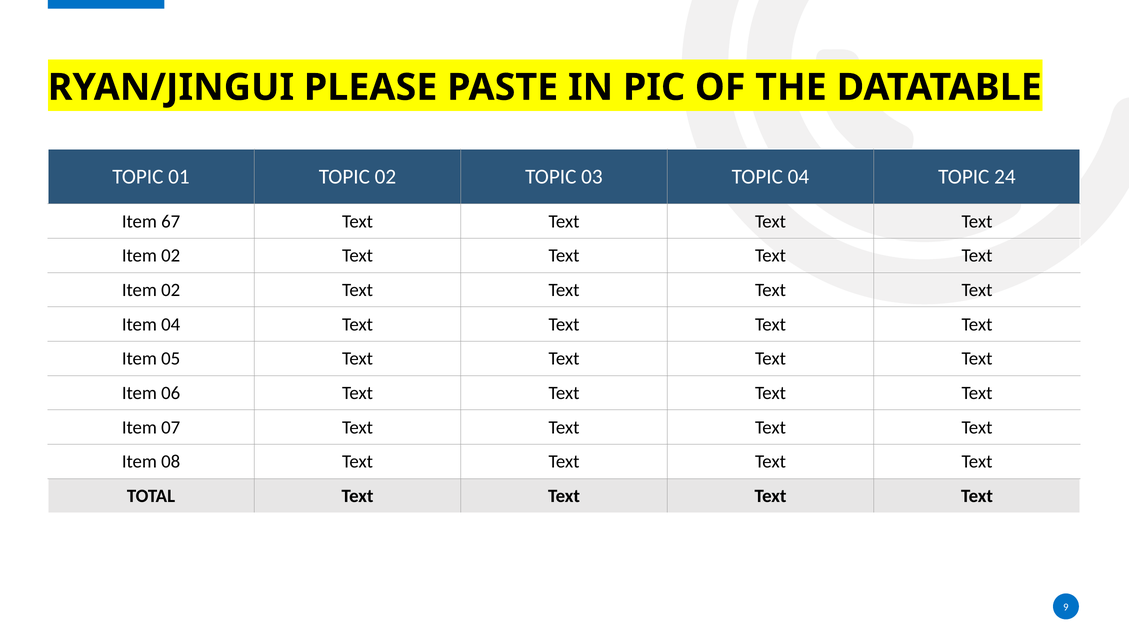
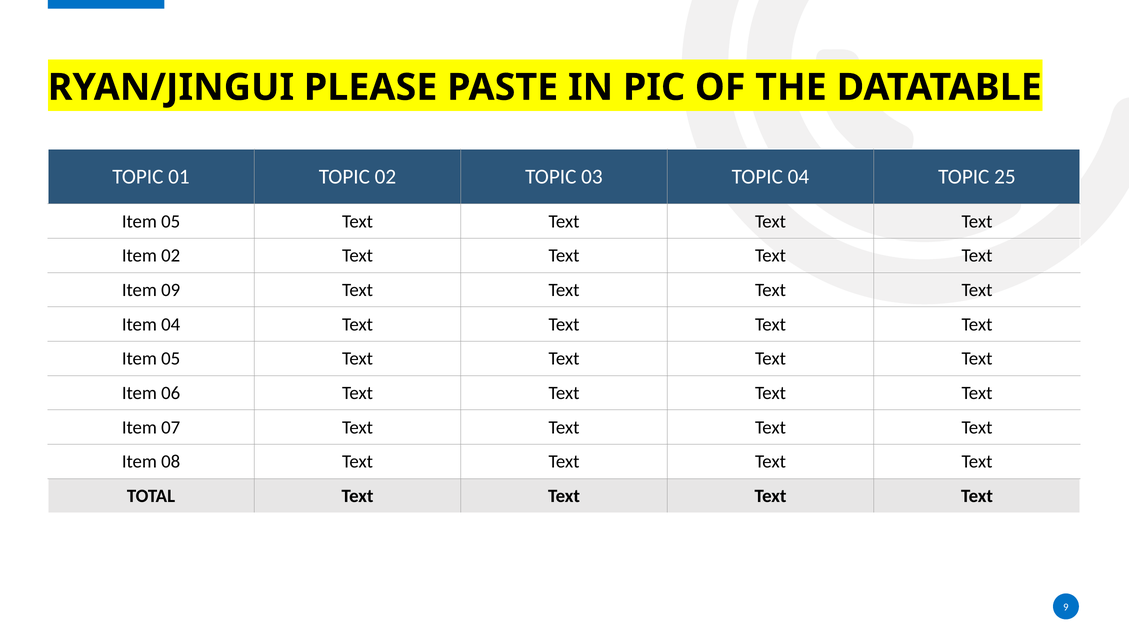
24: 24 -> 25
67 at (171, 221): 67 -> 05
02 at (171, 290): 02 -> 09
